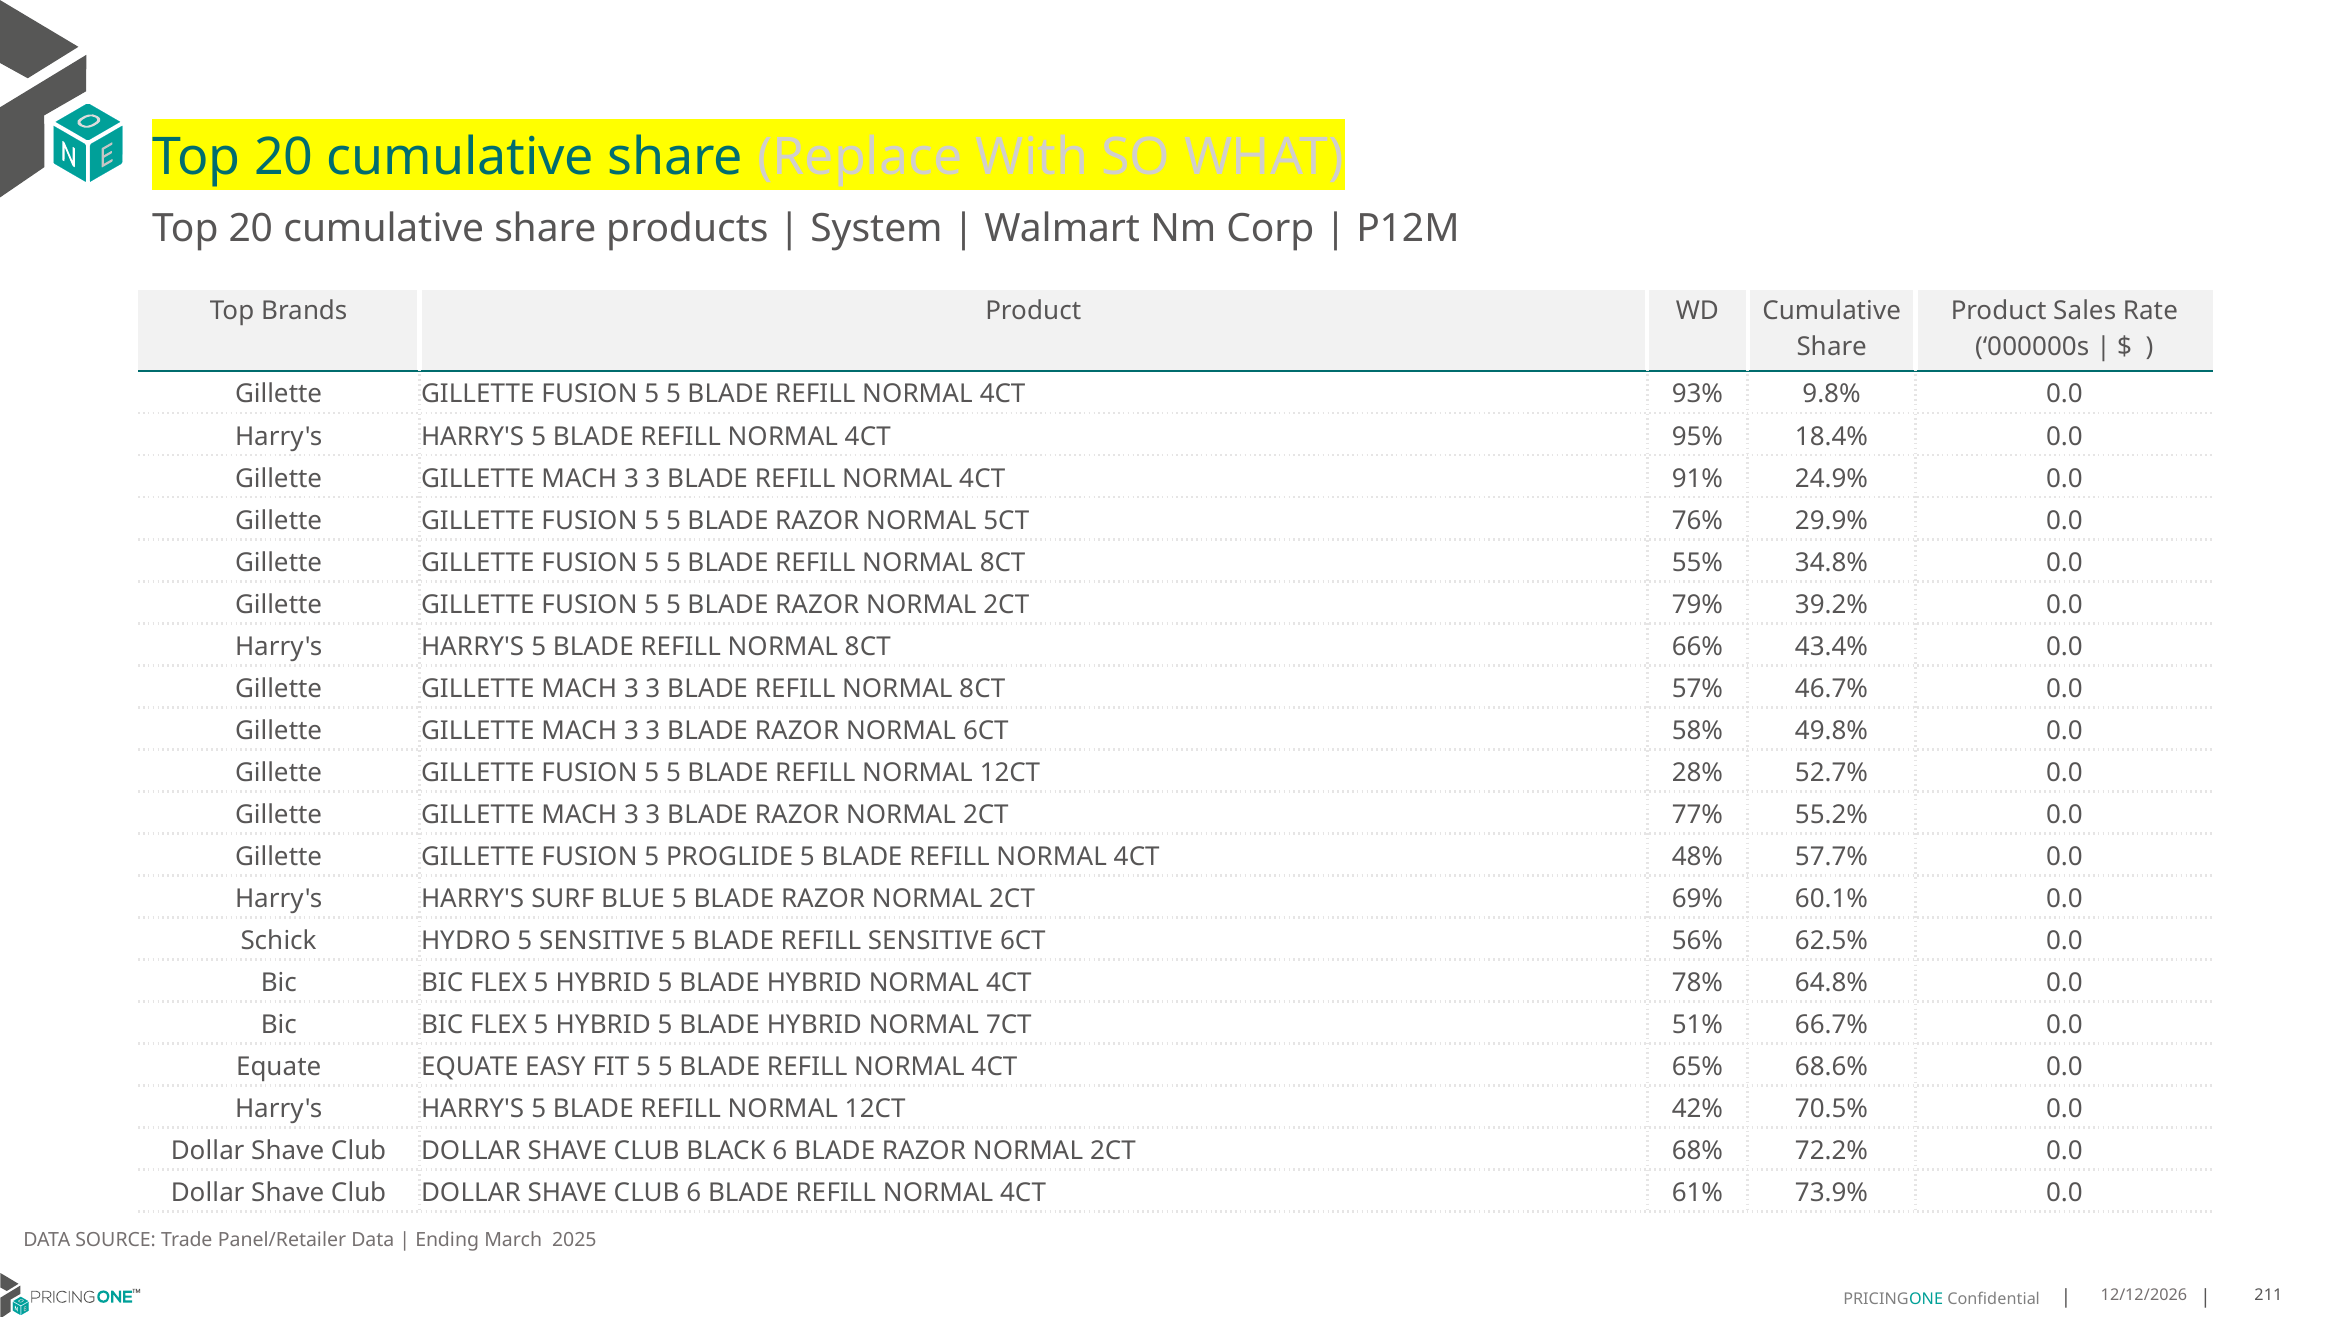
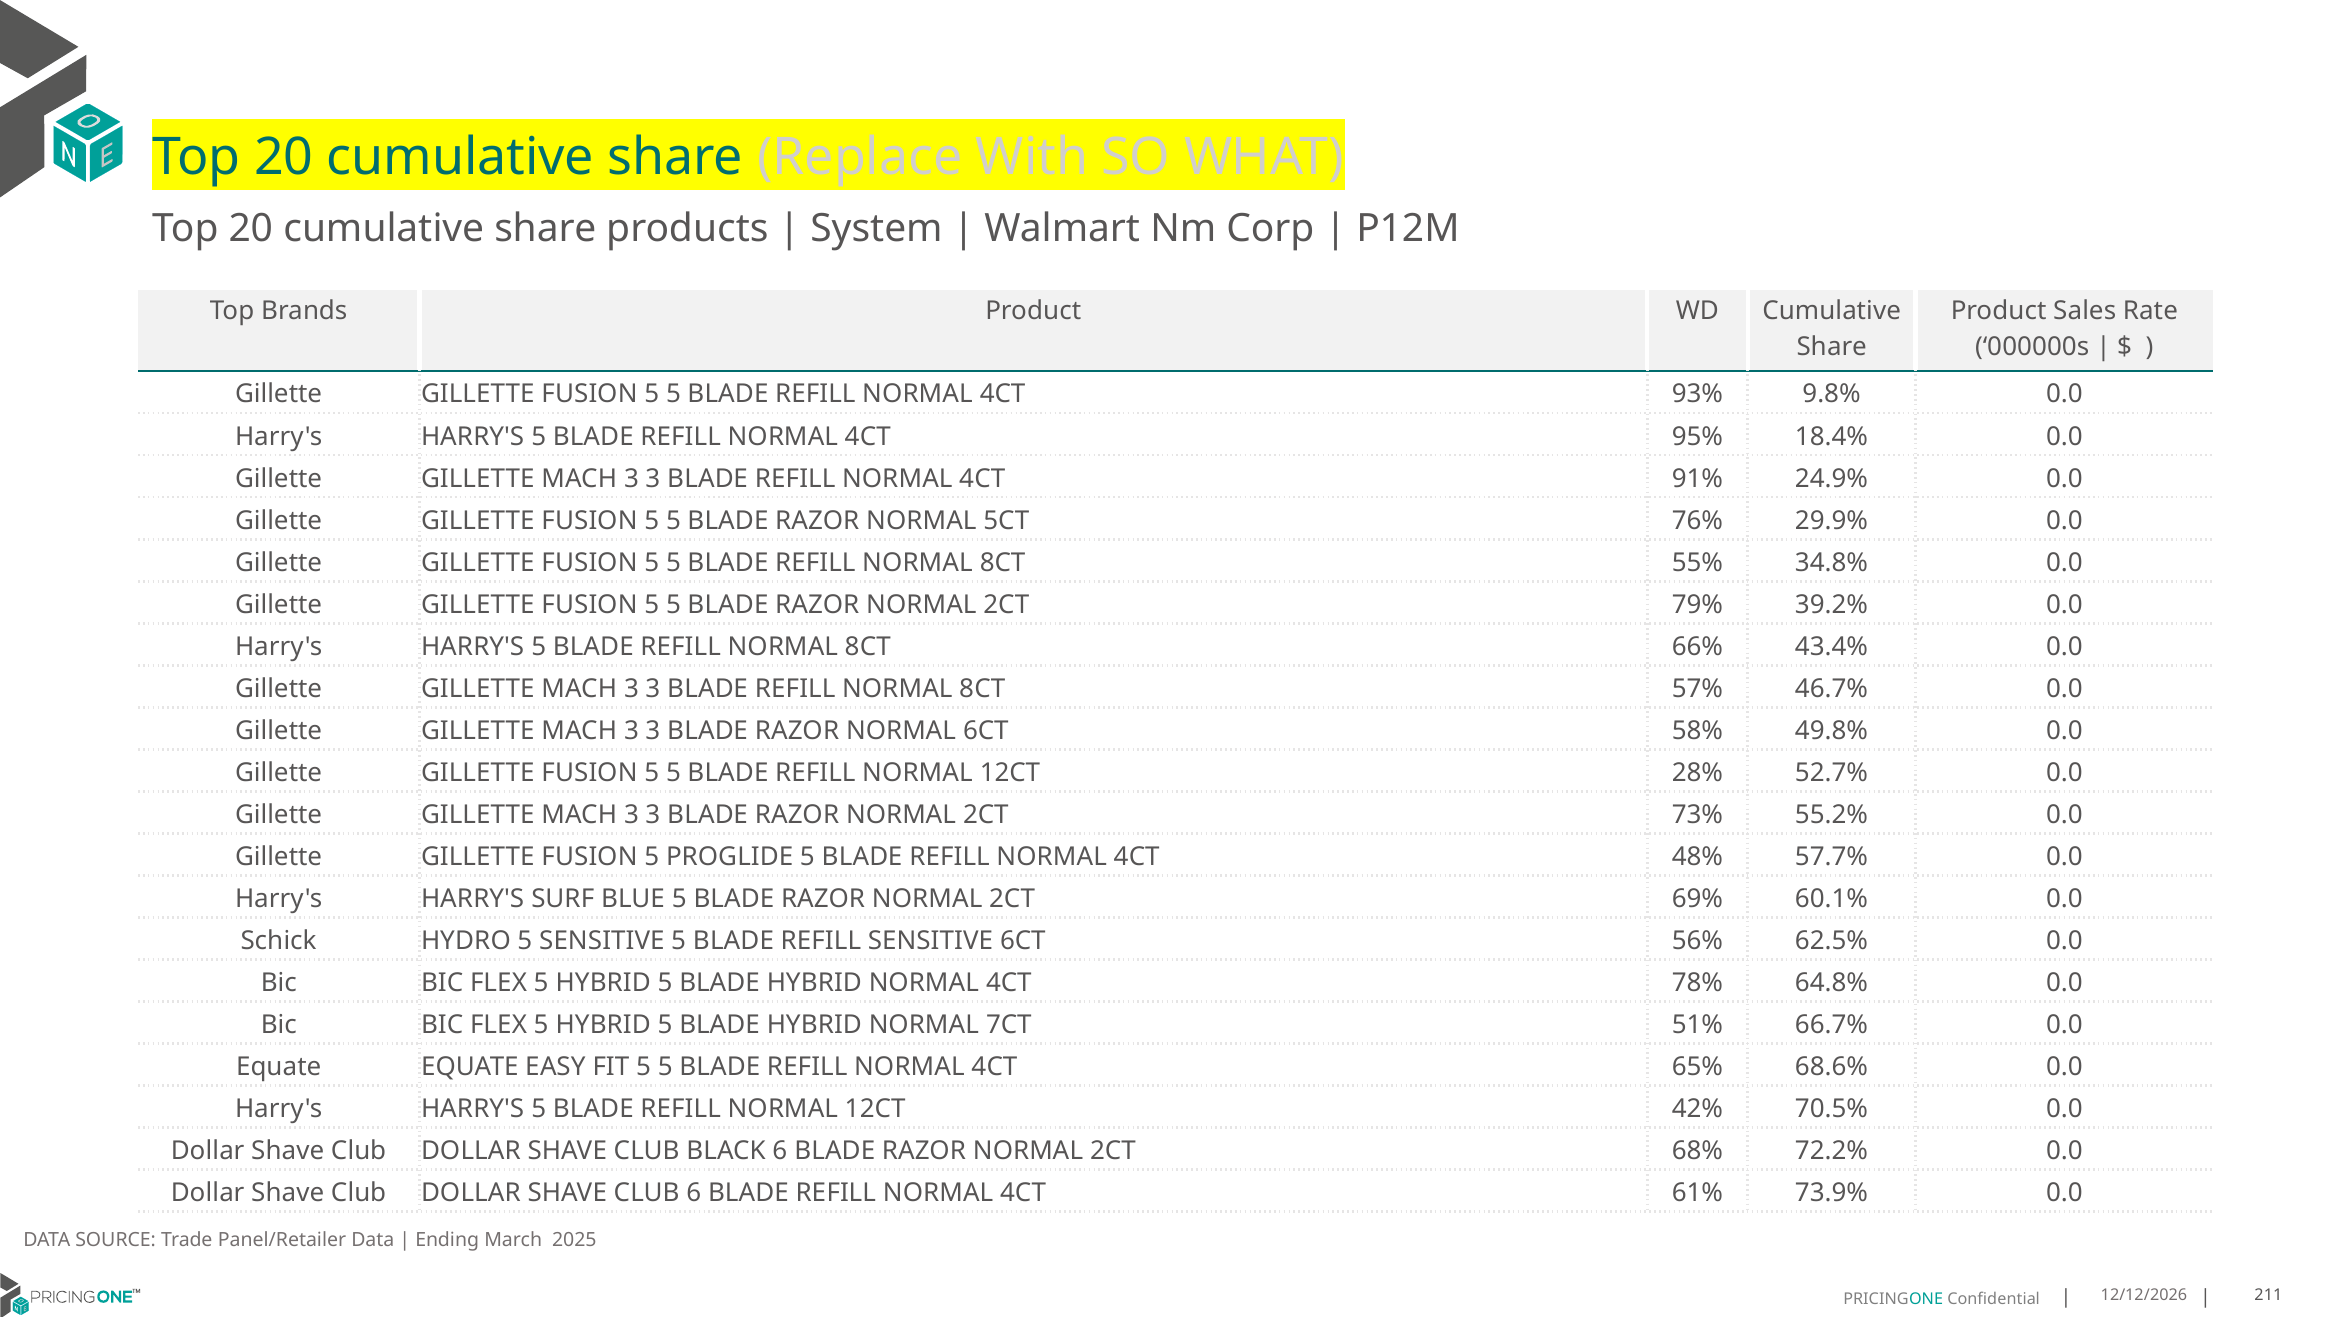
77%: 77% -> 73%
